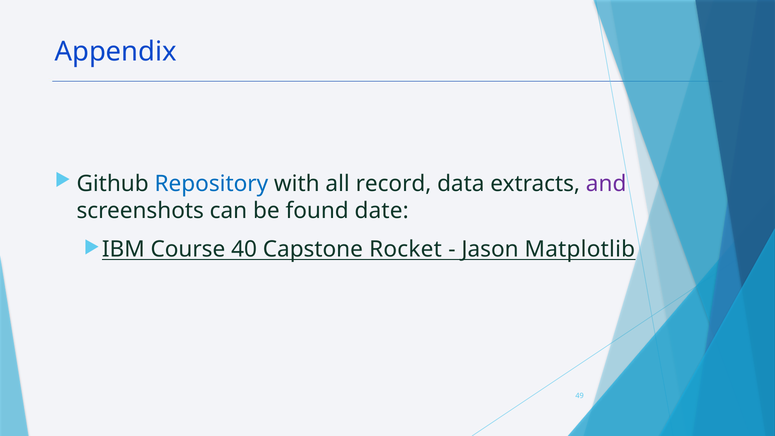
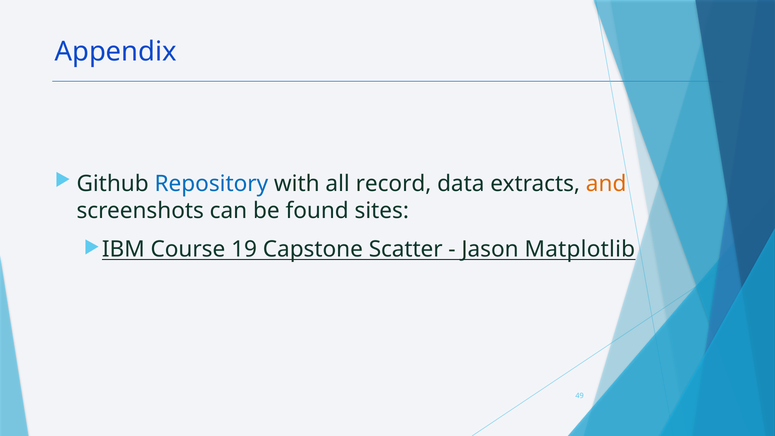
and colour: purple -> orange
date: date -> sites
40: 40 -> 19
Rocket: Rocket -> Scatter
